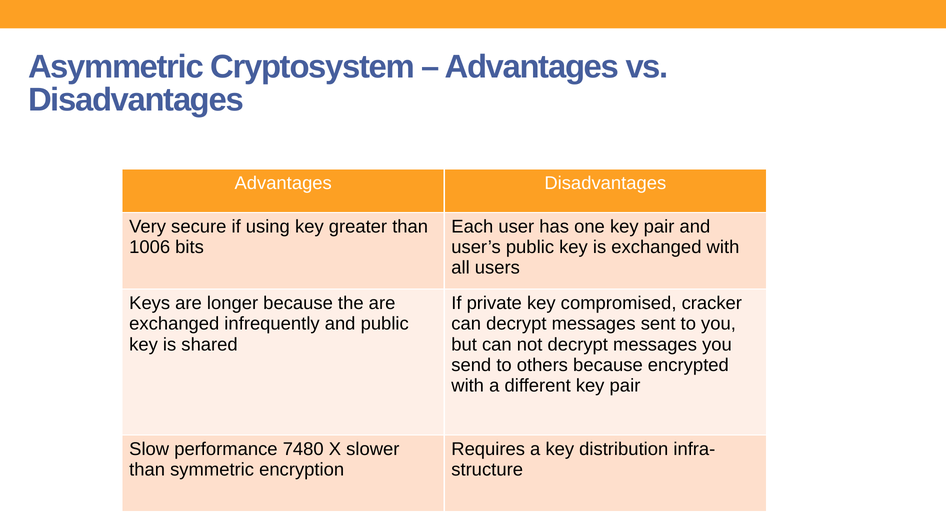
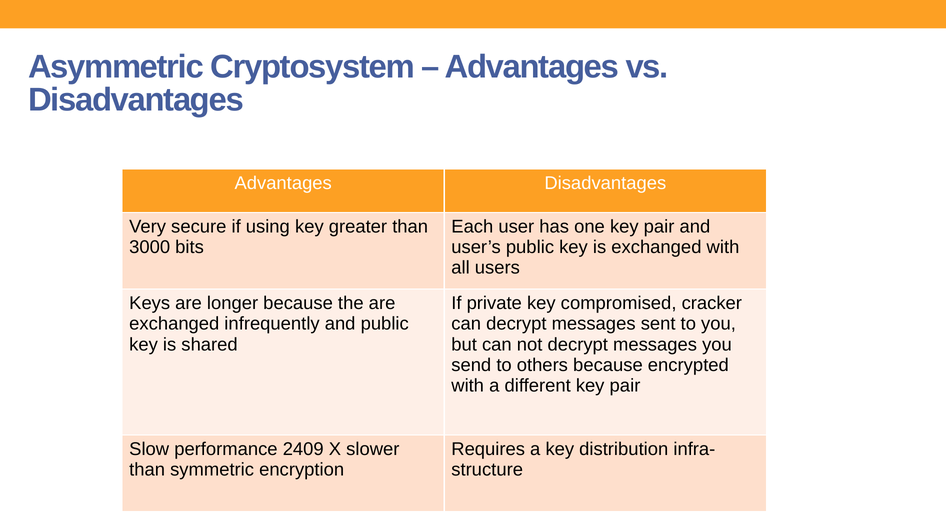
1006: 1006 -> 3000
7480: 7480 -> 2409
